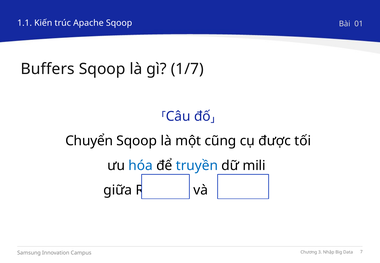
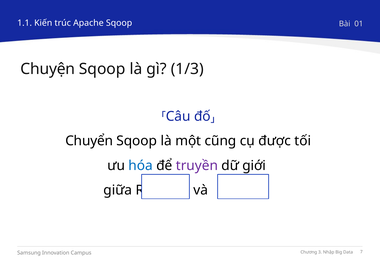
Buffers: Buffers -> Chuyện
1/7: 1/7 -> 1/3
truyền colour: blue -> purple
mili: mili -> giới
